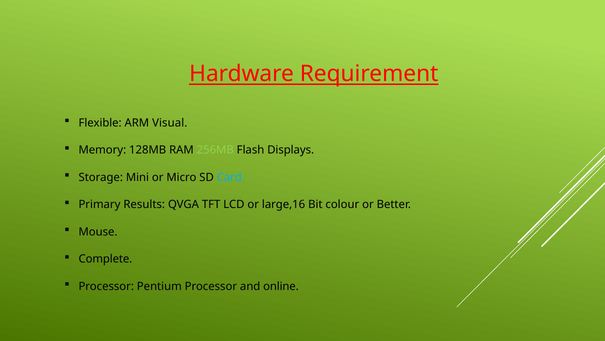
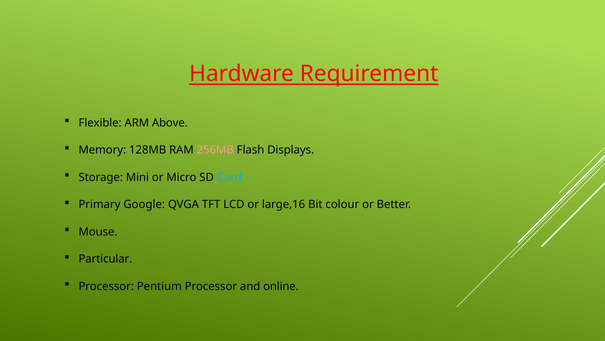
Visual: Visual -> Above
256MB colour: light green -> pink
Results: Results -> Google
Complete: Complete -> Particular
